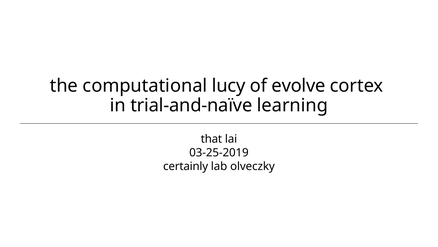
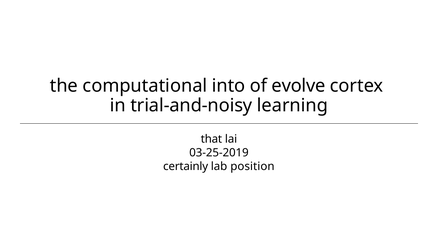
lucy: lucy -> into
trial-and-naïve: trial-and-naïve -> trial-and-noisy
olveczky: olveczky -> position
